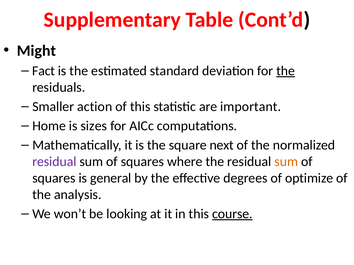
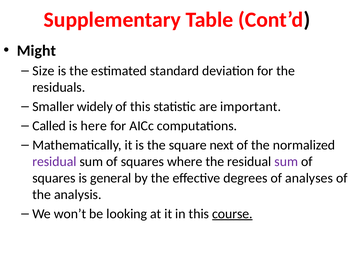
Fact: Fact -> Size
the at (286, 71) underline: present -> none
action: action -> widely
Home: Home -> Called
sizes: sizes -> here
sum at (286, 162) colour: orange -> purple
optimize: optimize -> analyses
